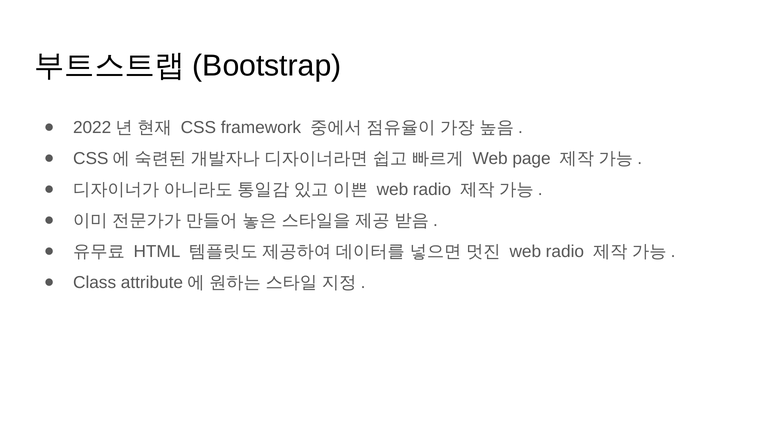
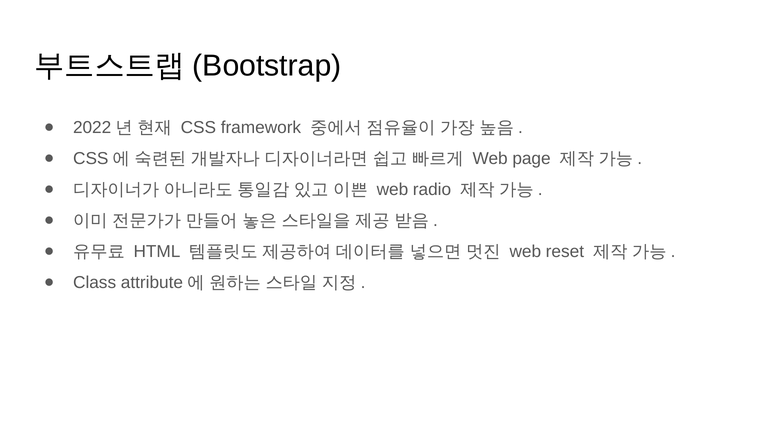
radio at (565, 252): radio -> reset
